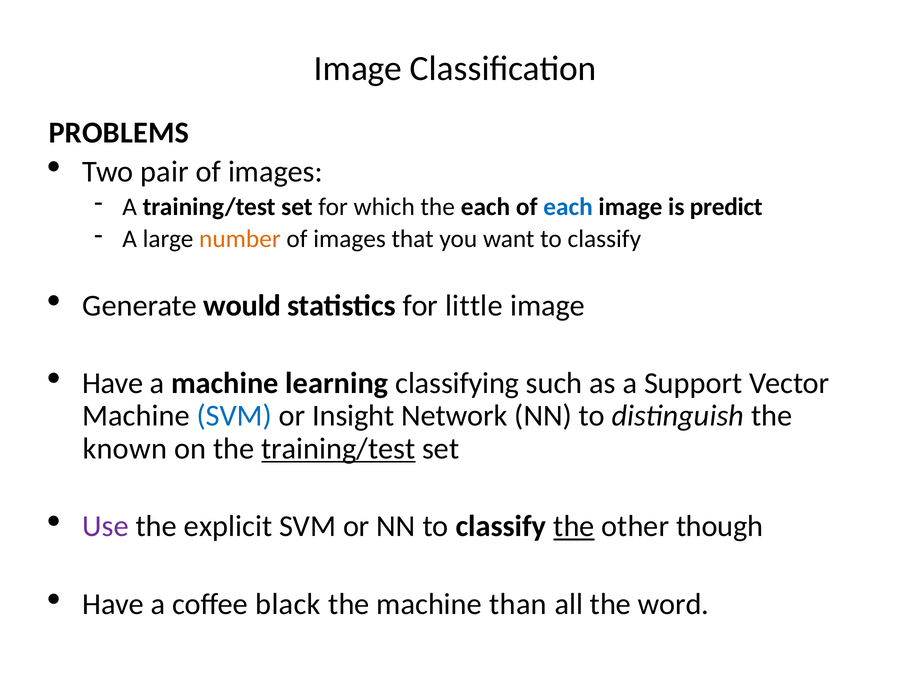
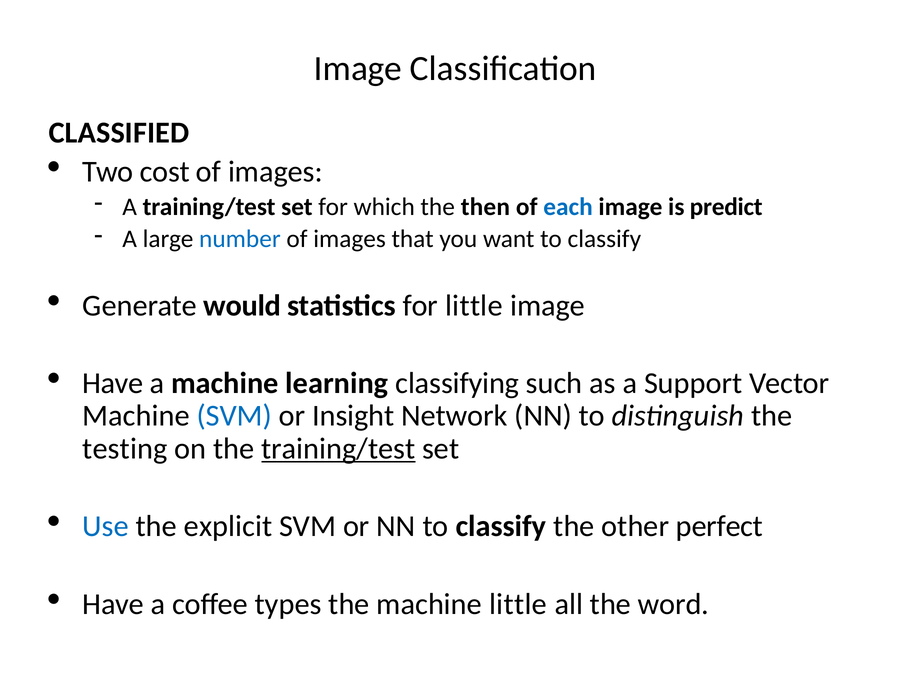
PROBLEMS: PROBLEMS -> CLASSIFIED
pair: pair -> cost
the each: each -> then
number colour: orange -> blue
known: known -> testing
Use colour: purple -> blue
the at (574, 527) underline: present -> none
though: though -> perfect
black: black -> types
machine than: than -> little
